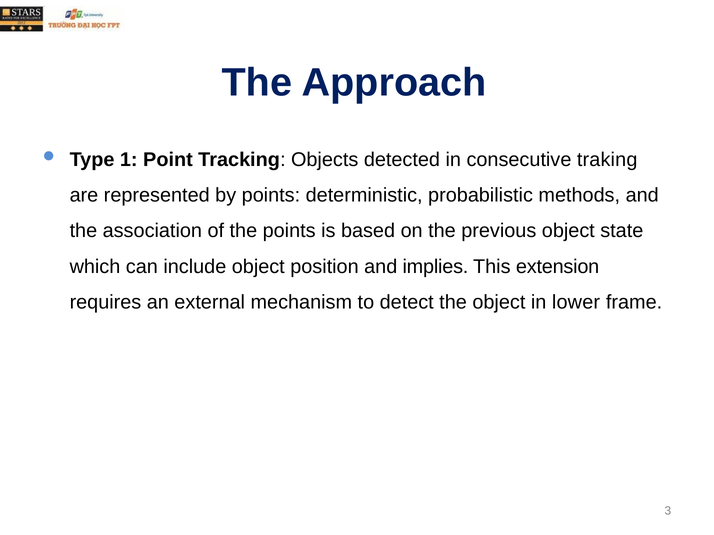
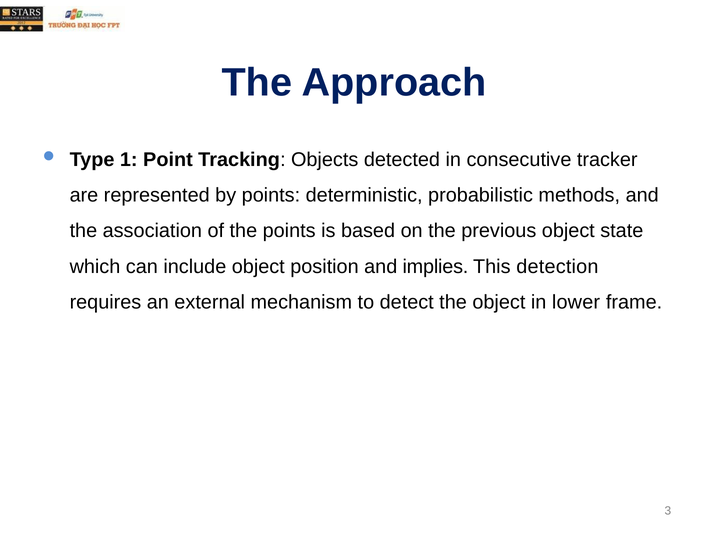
traking: traking -> tracker
extension: extension -> detection
